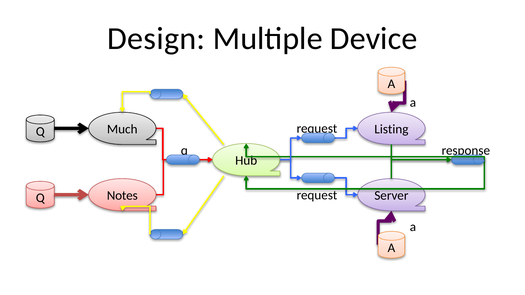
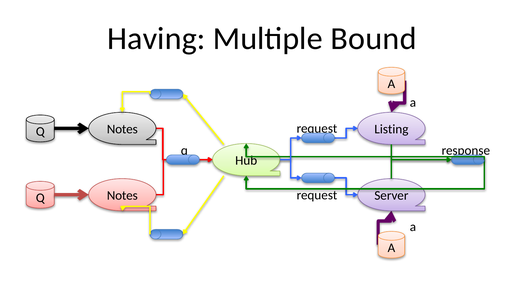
Design: Design -> Having
Device: Device -> Bound
Much at (122, 129): Much -> Notes
